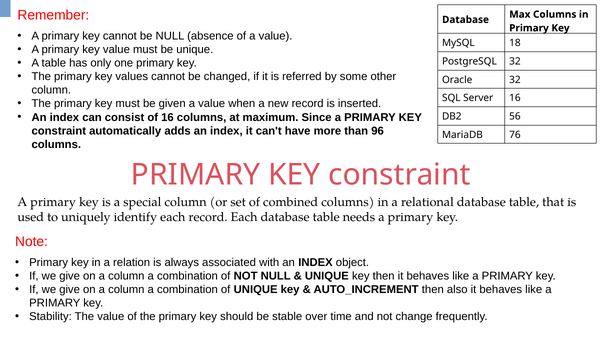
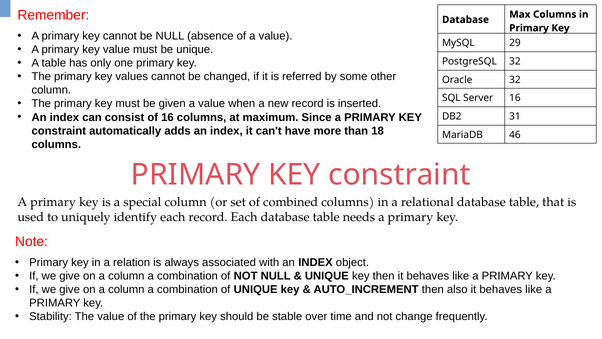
18: 18 -> 29
56: 56 -> 31
96: 96 -> 18
76: 76 -> 46
